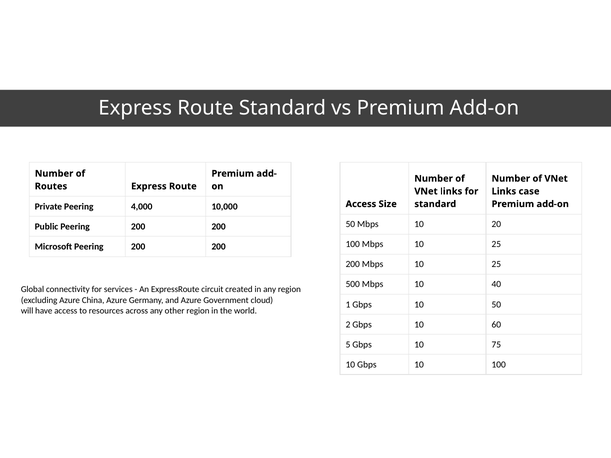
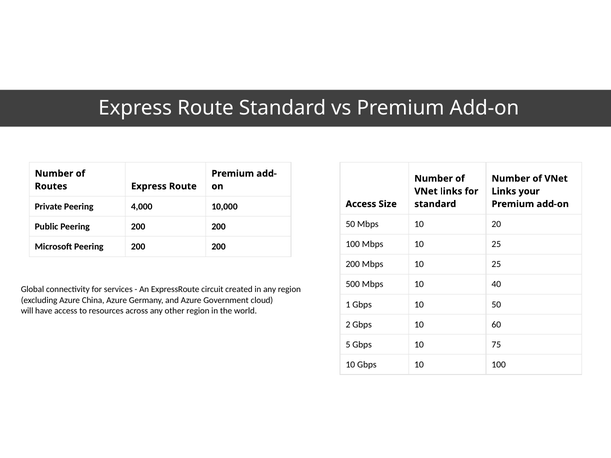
case: case -> your
